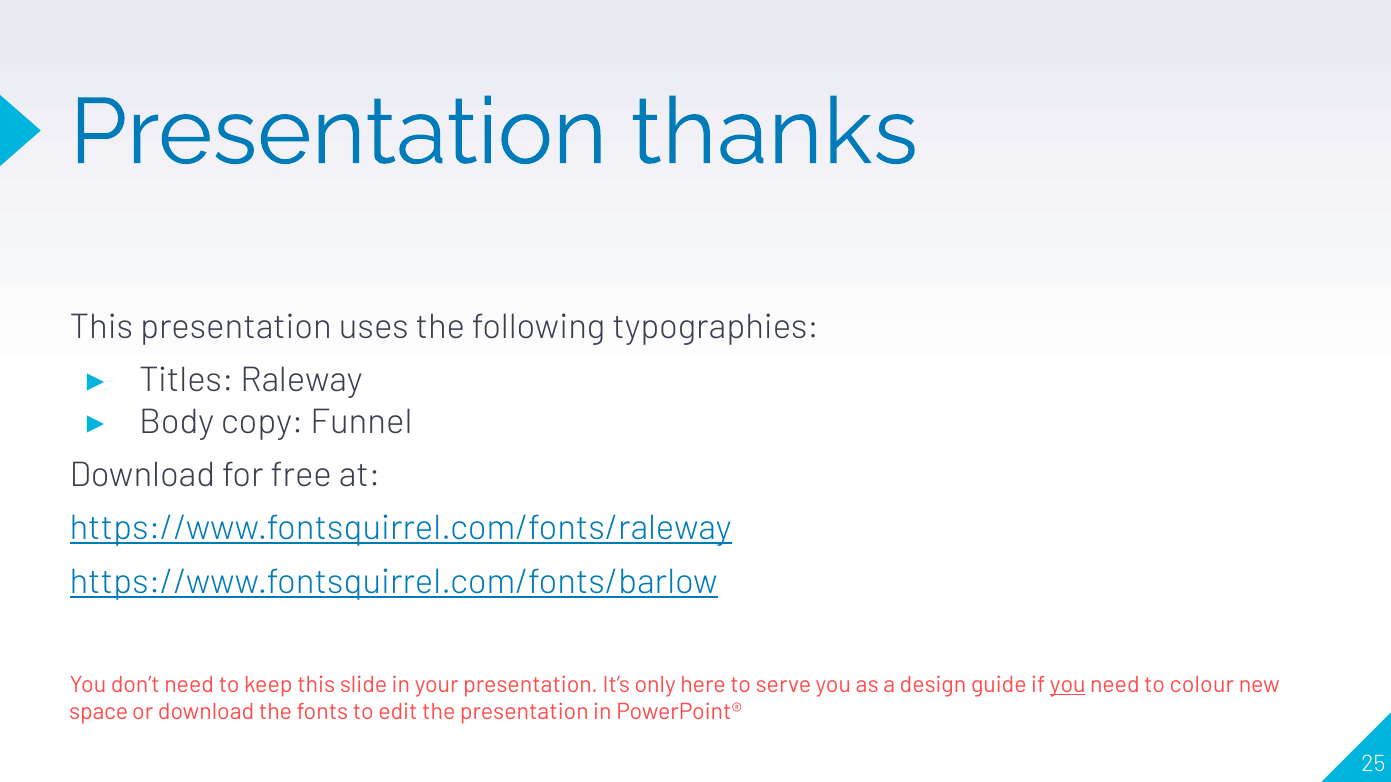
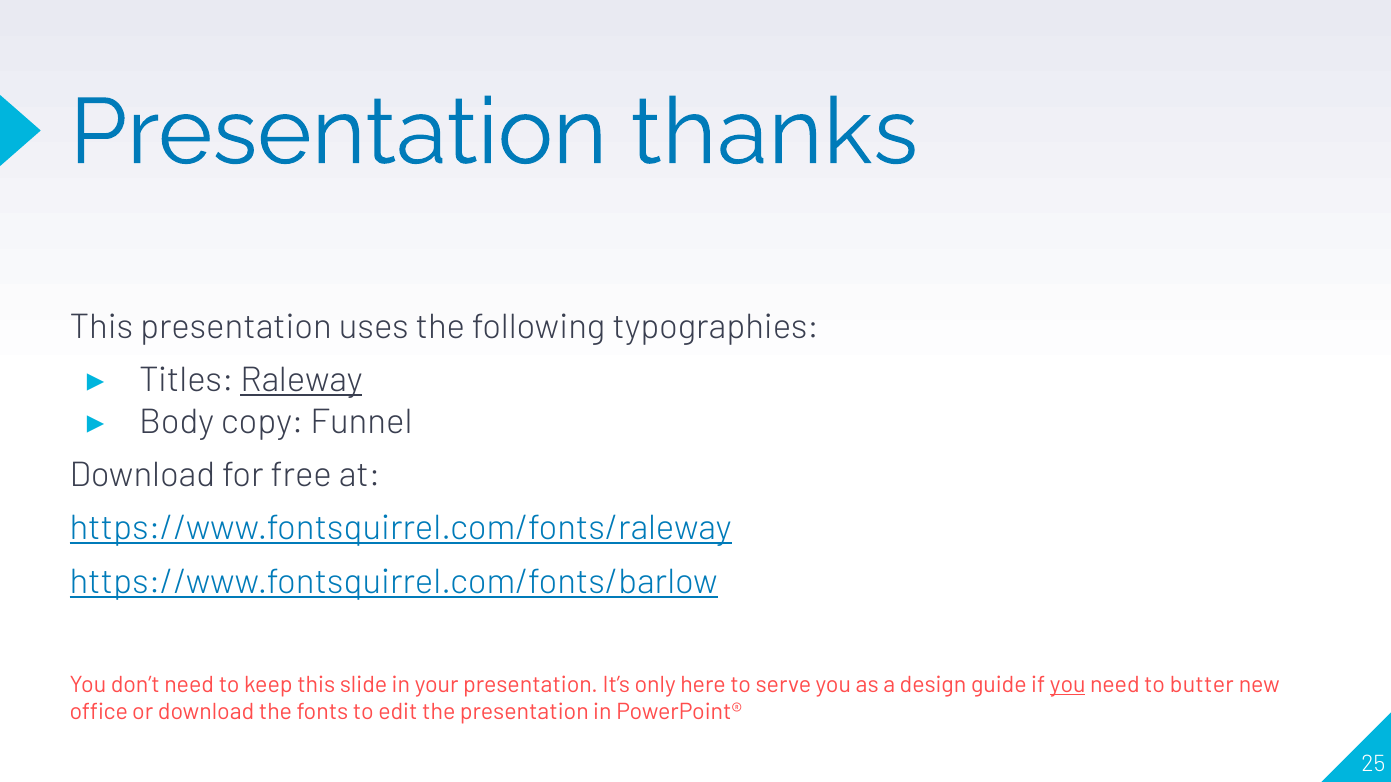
Raleway underline: none -> present
colour: colour -> butter
space: space -> office
